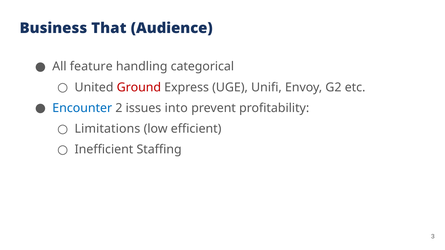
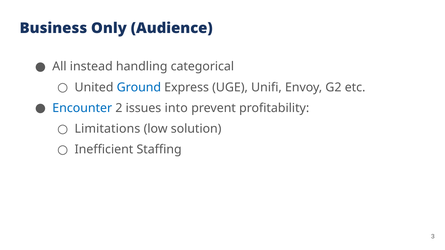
That: That -> Only
feature: feature -> instead
Ground colour: red -> blue
efficient: efficient -> solution
